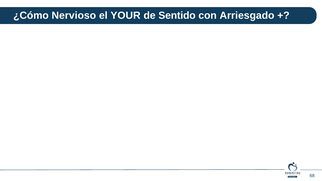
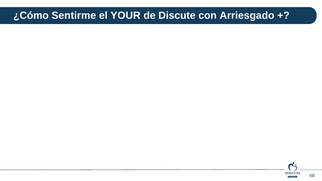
Nervioso: Nervioso -> Sentirme
Sentido: Sentido -> Discute
